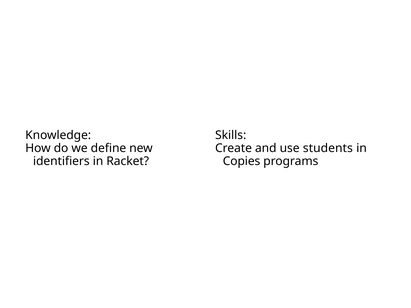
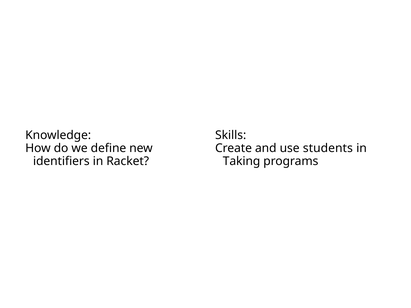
Copies: Copies -> Taking
